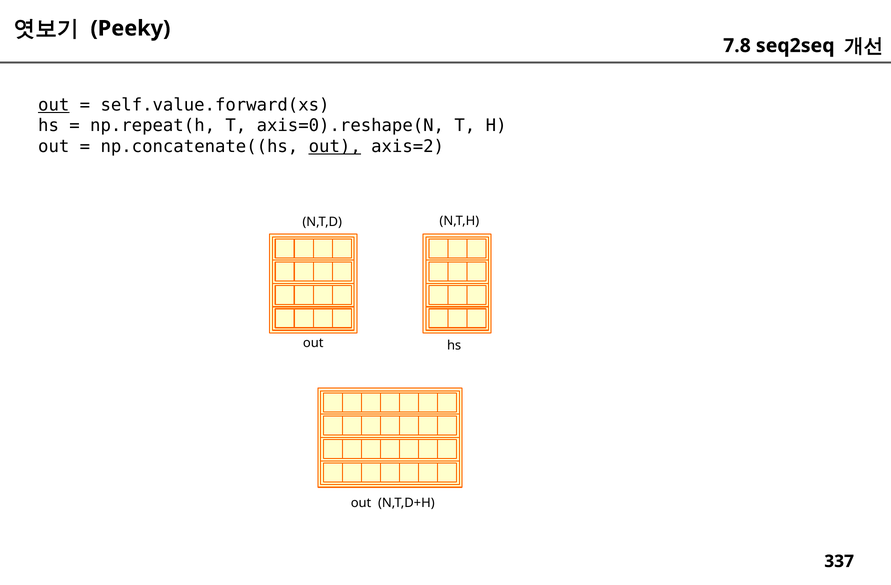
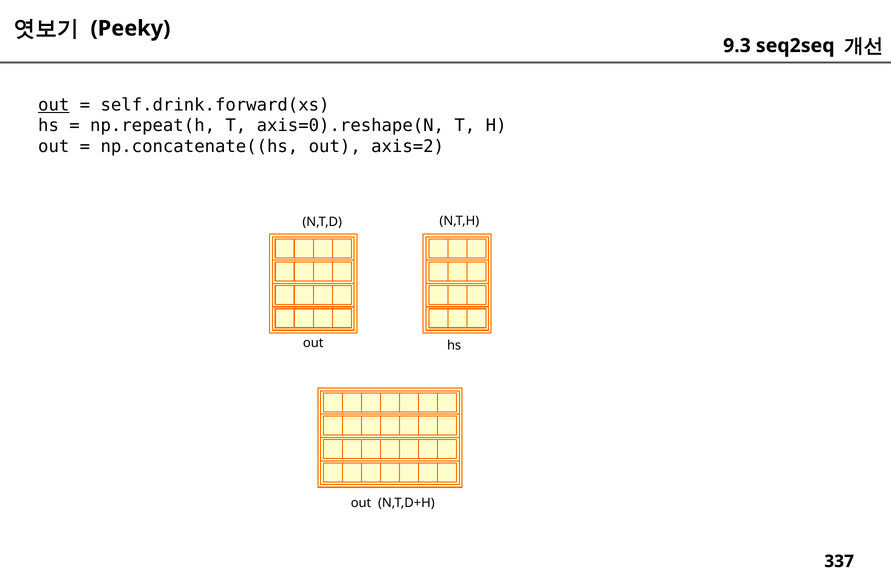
7.8: 7.8 -> 9.3
self.value.forward(xs: self.value.forward(xs -> self.drink.forward(xs
out at (335, 147) underline: present -> none
